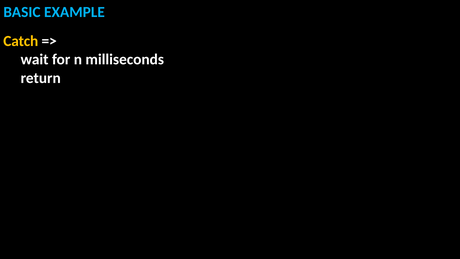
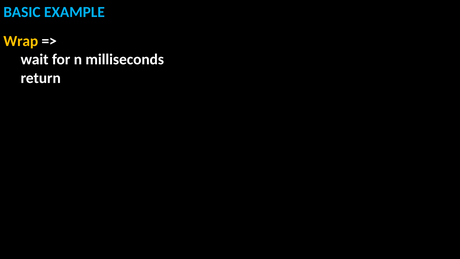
Catch: Catch -> Wrap
